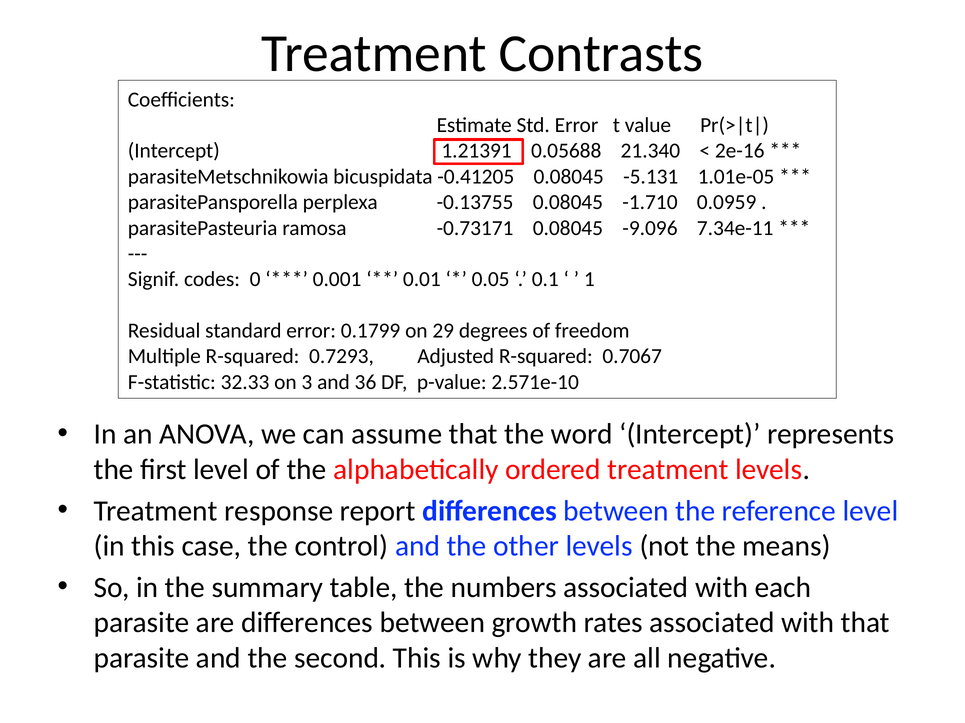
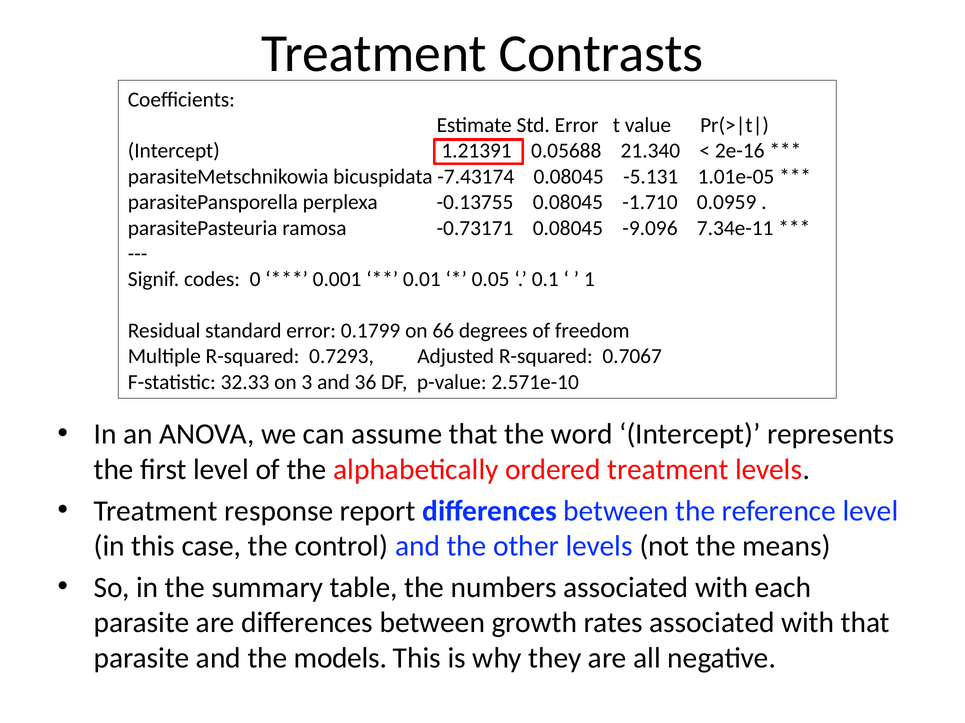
-0.41205: -0.41205 -> -7.43174
29: 29 -> 66
second: second -> models
